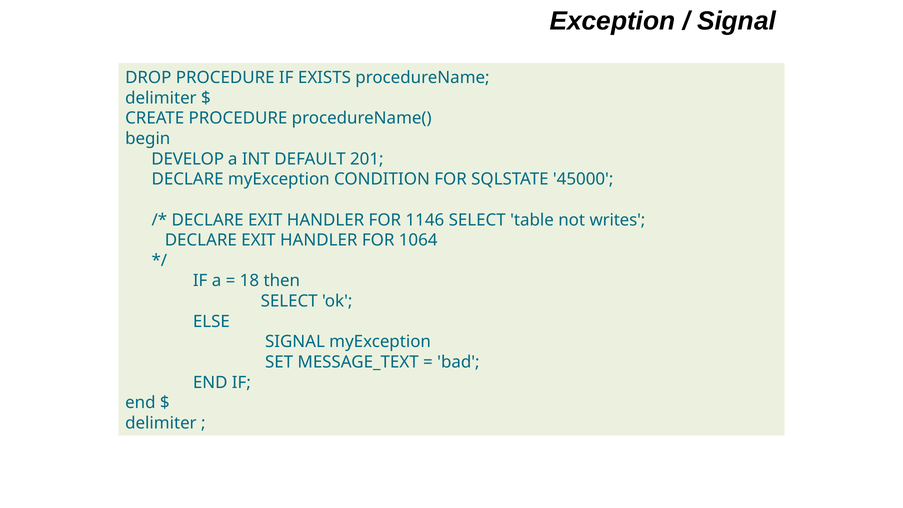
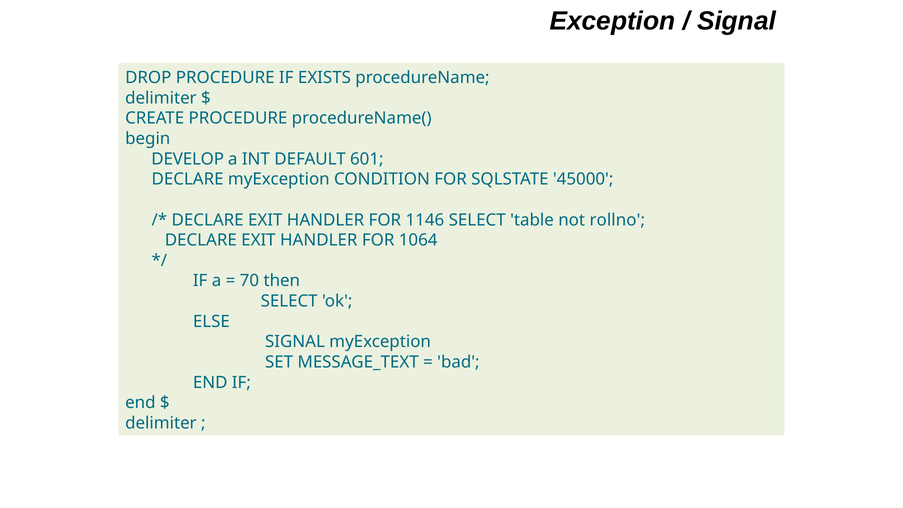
201: 201 -> 601
writes: writes -> rollno
18: 18 -> 70
